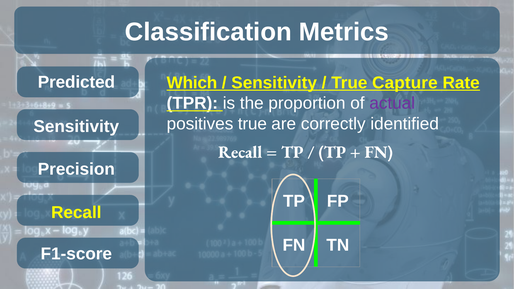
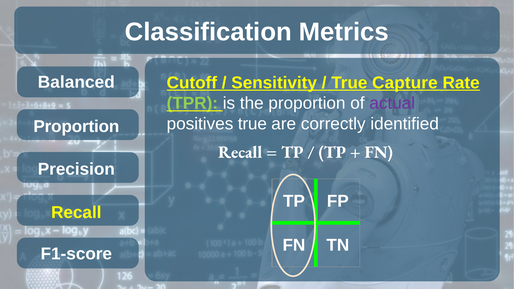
Predicted: Predicted -> Balanced
Which: Which -> Cutoff
TPR colour: white -> light green
Sensitivity at (76, 127): Sensitivity -> Proportion
